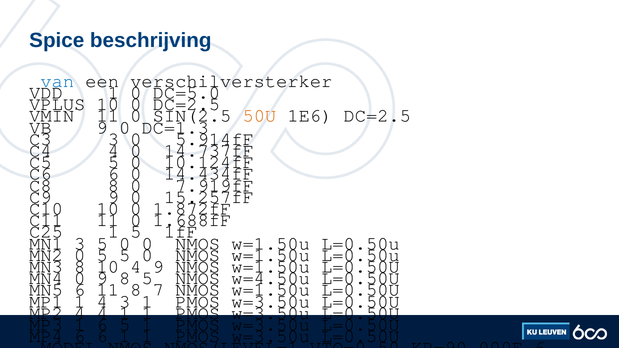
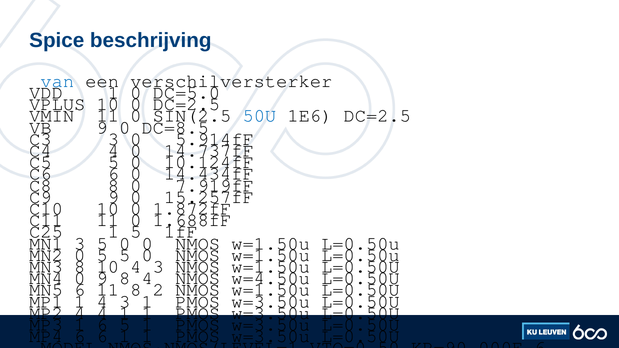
50U colour: orange -> blue
DC=1.3: DC=1.3 -> DC=8.5
9 at (158, 267): 9 -> 3
8 5: 5 -> 4
7: 7 -> 2
